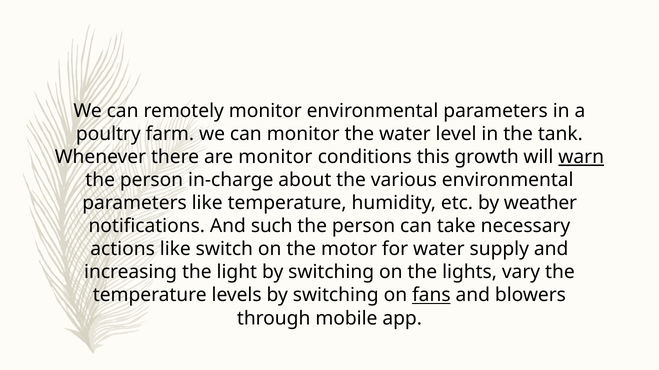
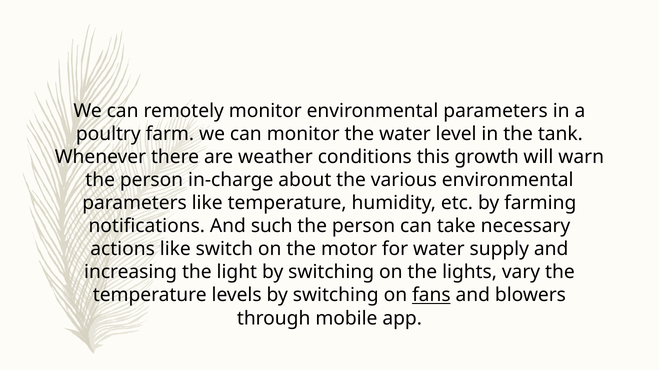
are monitor: monitor -> weather
warn underline: present -> none
weather: weather -> farming
